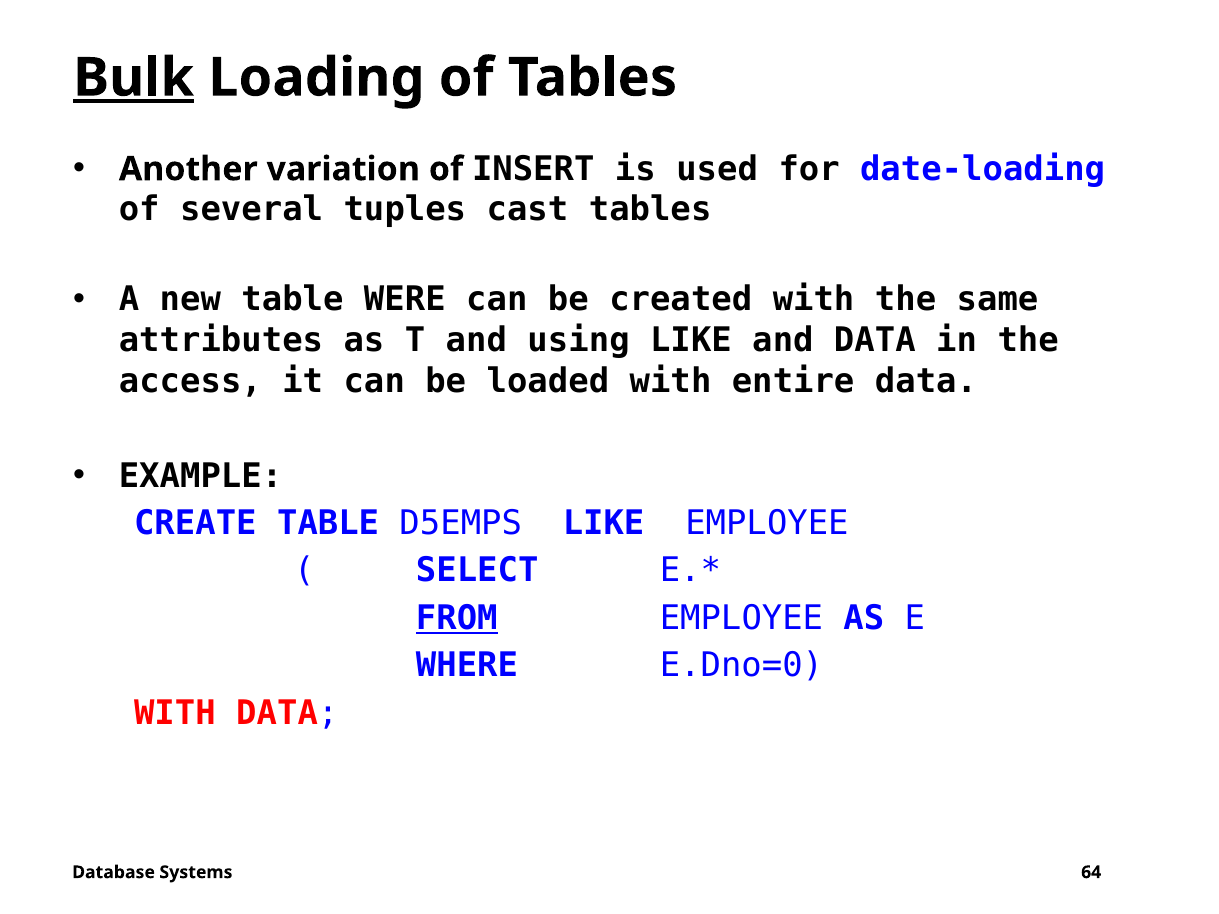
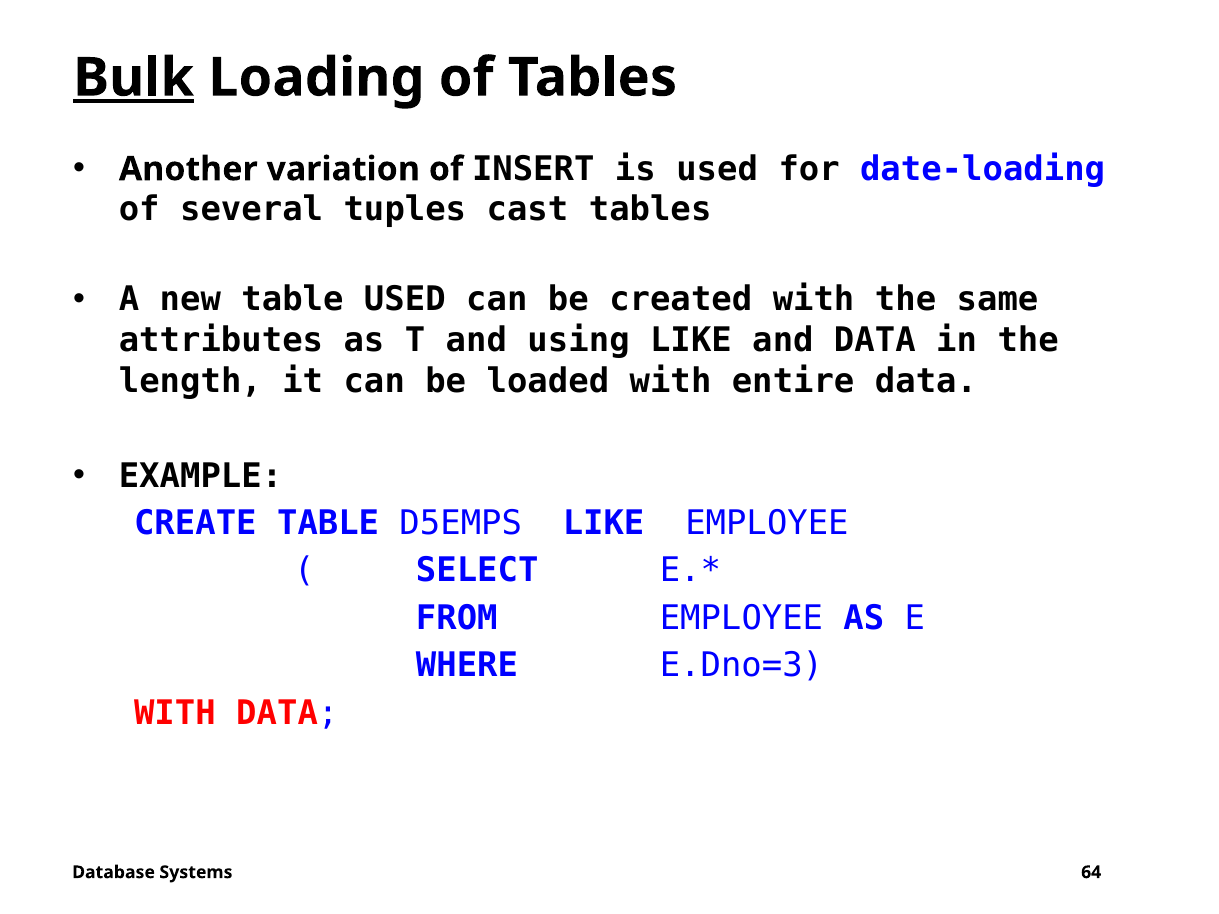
table WERE: WERE -> USED
access: access -> length
FROM underline: present -> none
E.Dno=0: E.Dno=0 -> E.Dno=3
